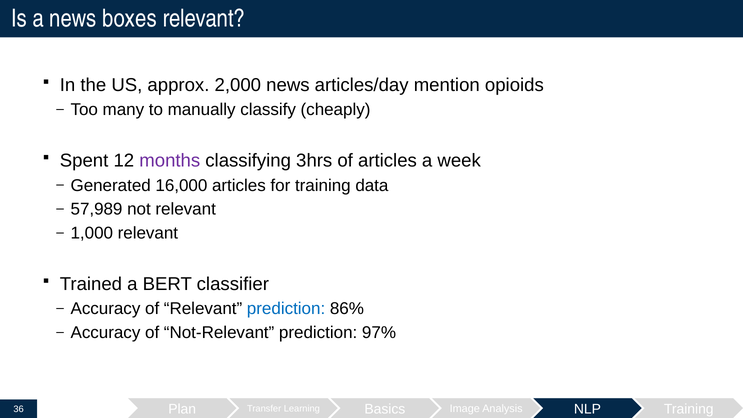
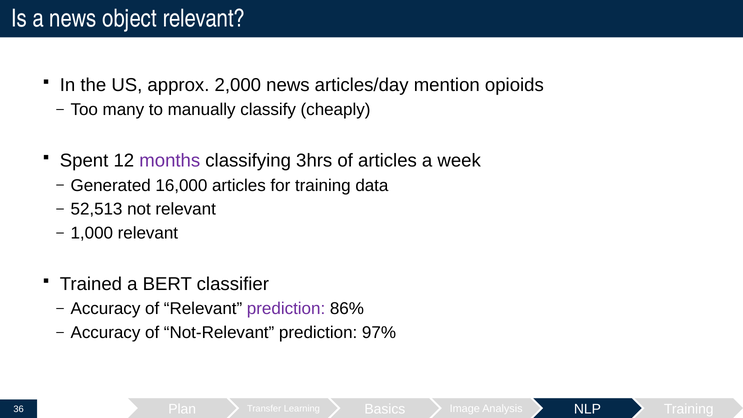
boxes: boxes -> object
57,989: 57,989 -> 52,513
prediction at (286, 309) colour: blue -> purple
